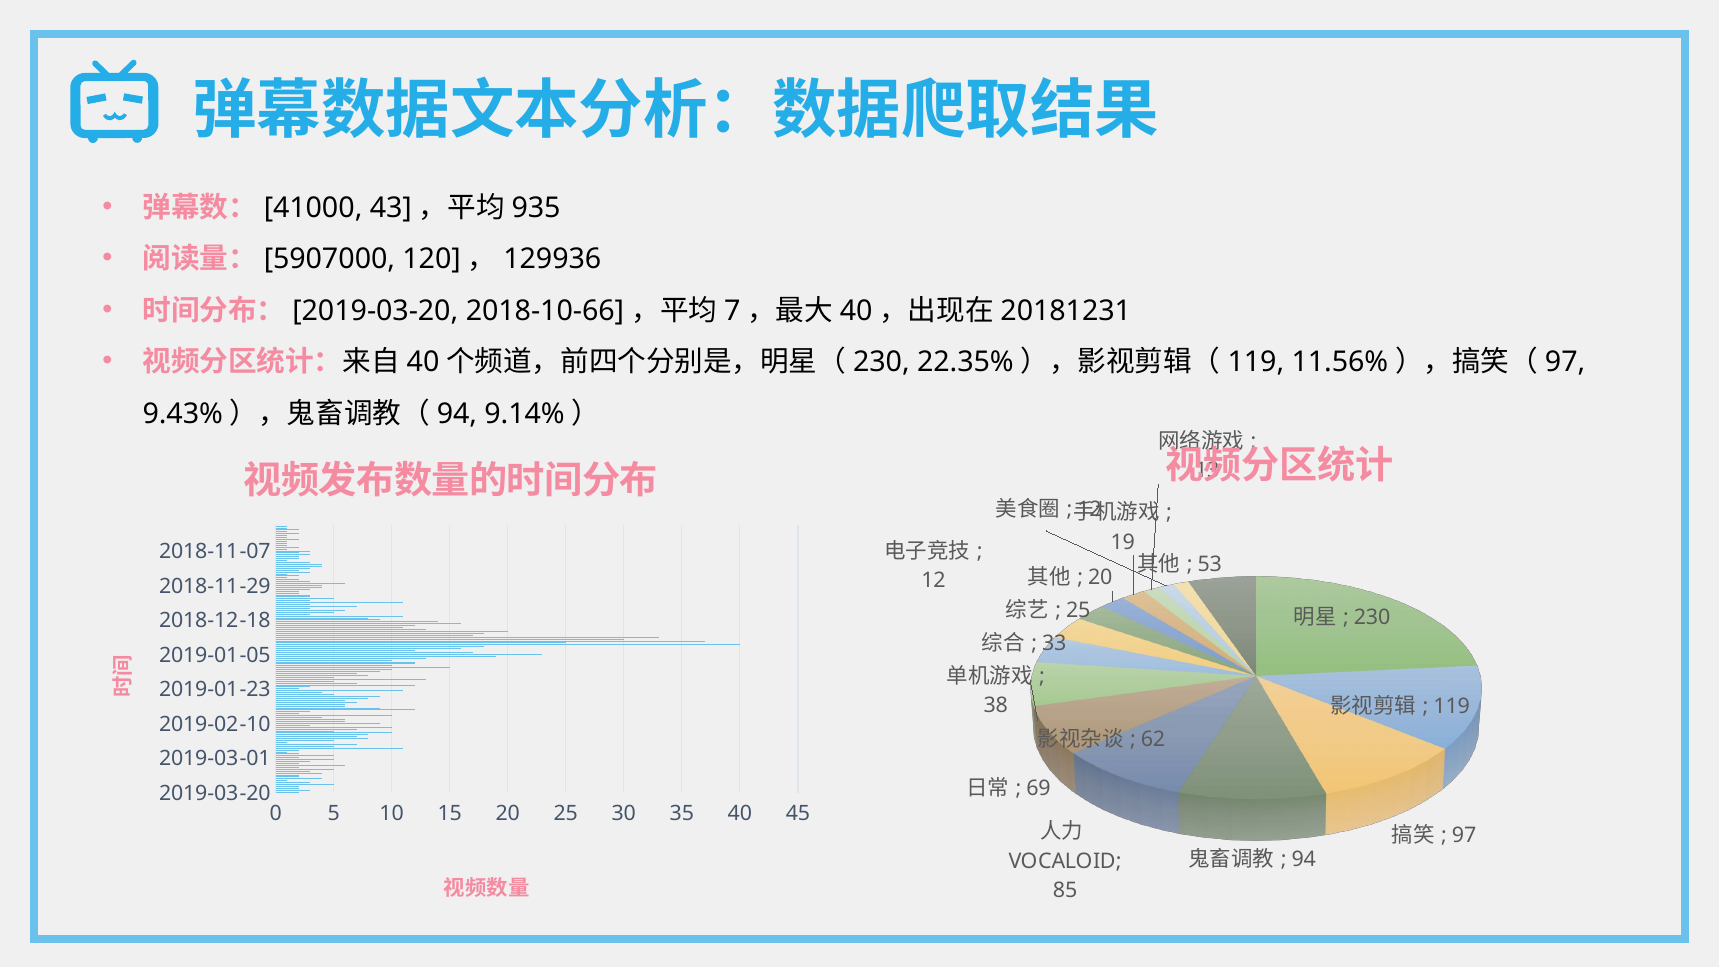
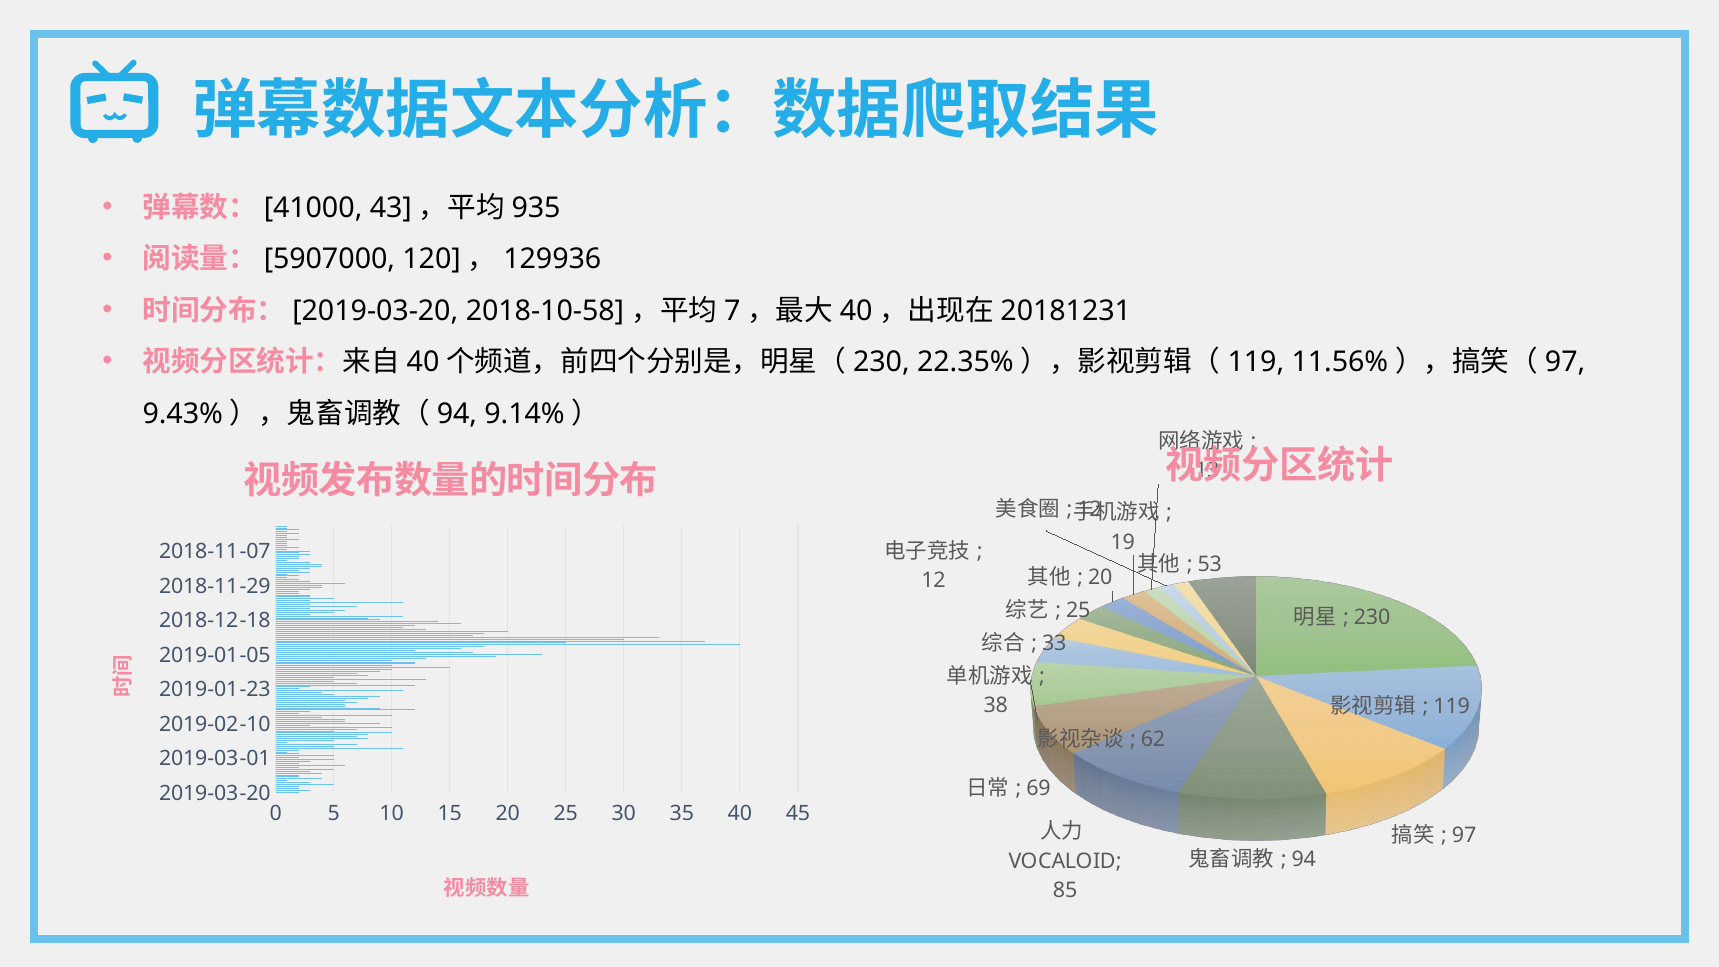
2018-10-66: 2018-10-66 -> 2018-10-58
